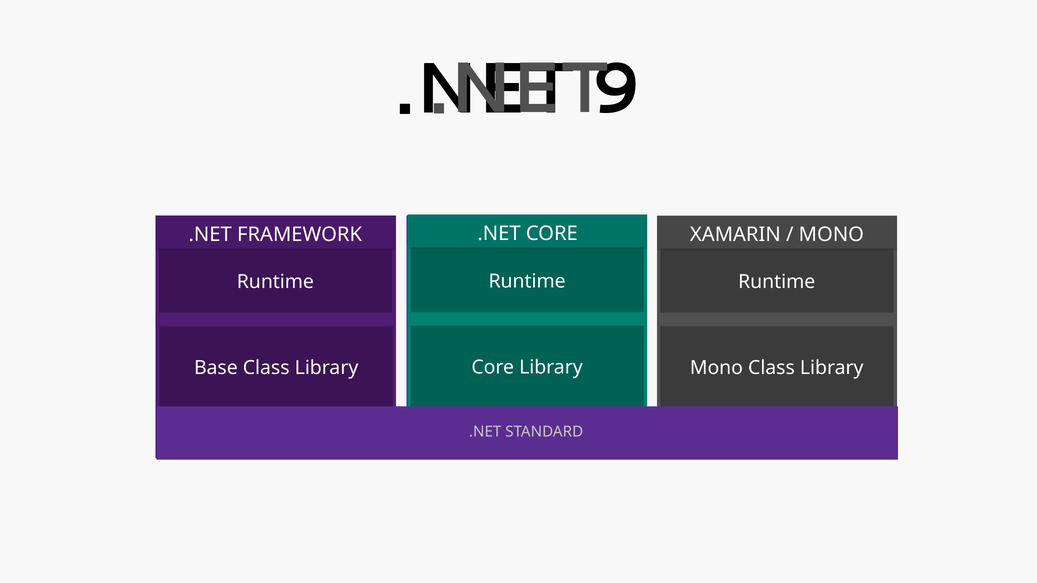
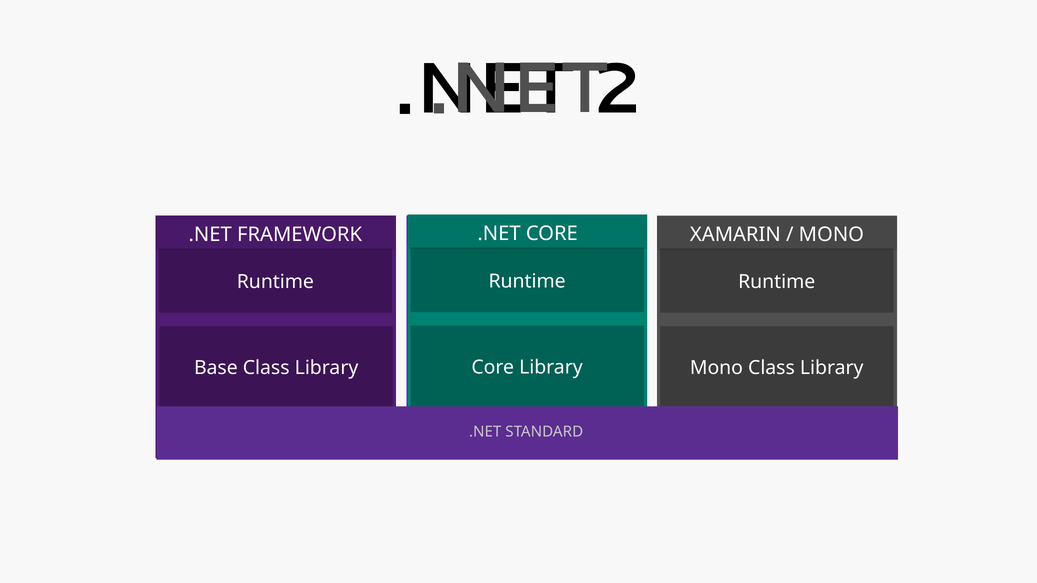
9: 9 -> 2
